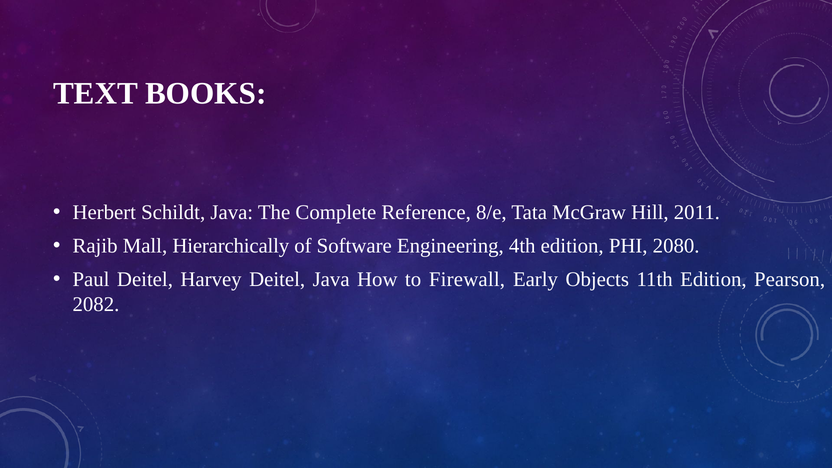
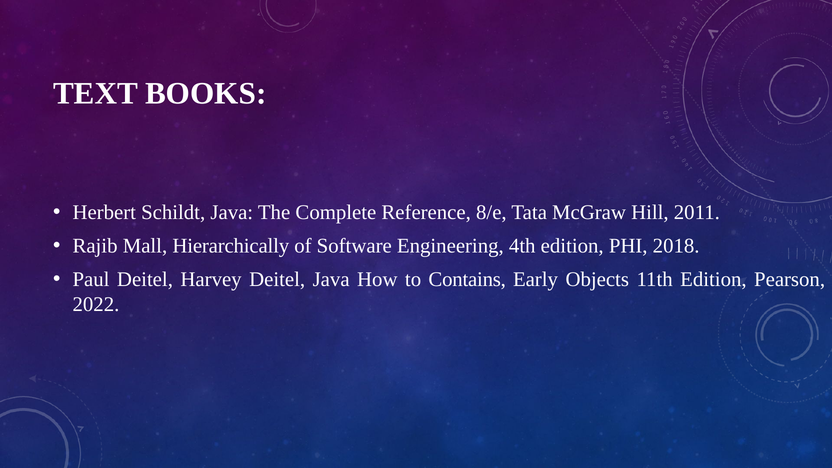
2080: 2080 -> 2018
Firewall: Firewall -> Contains
2082: 2082 -> 2022
